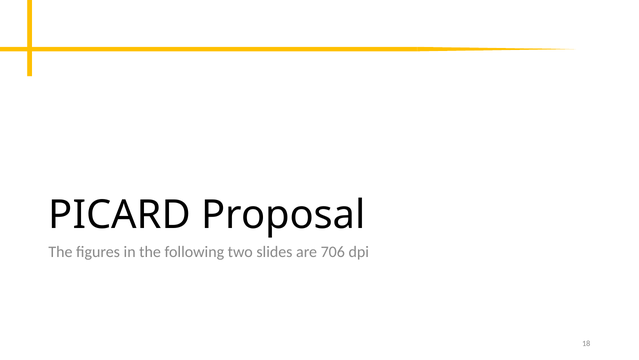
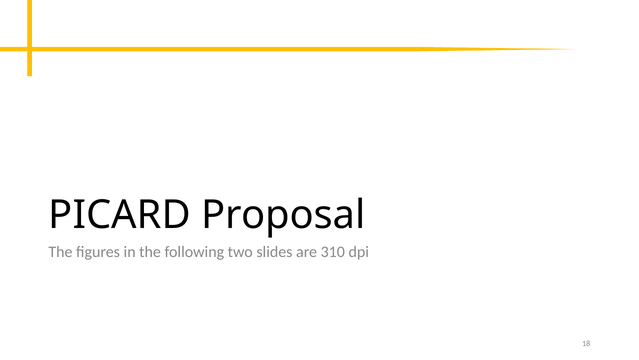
706: 706 -> 310
